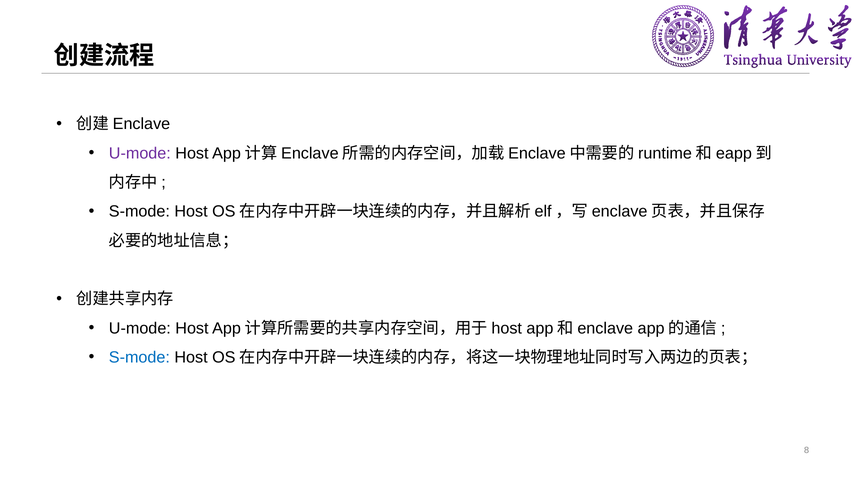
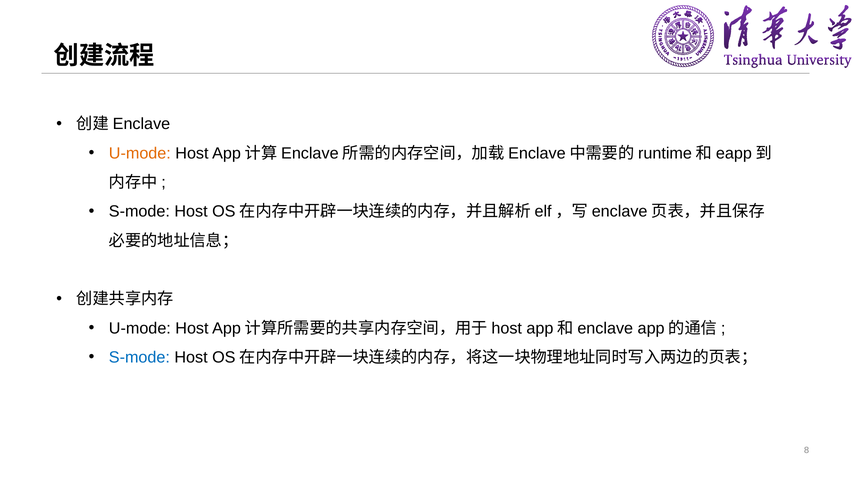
U-mode at (140, 153) colour: purple -> orange
